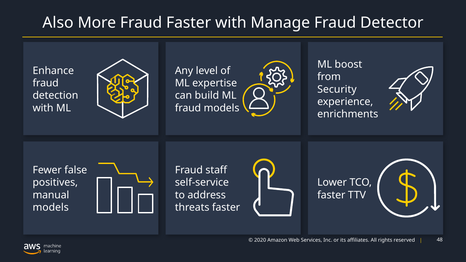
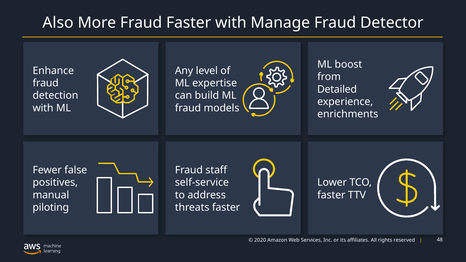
Security: Security -> Detailed
models at (51, 207): models -> piloting
